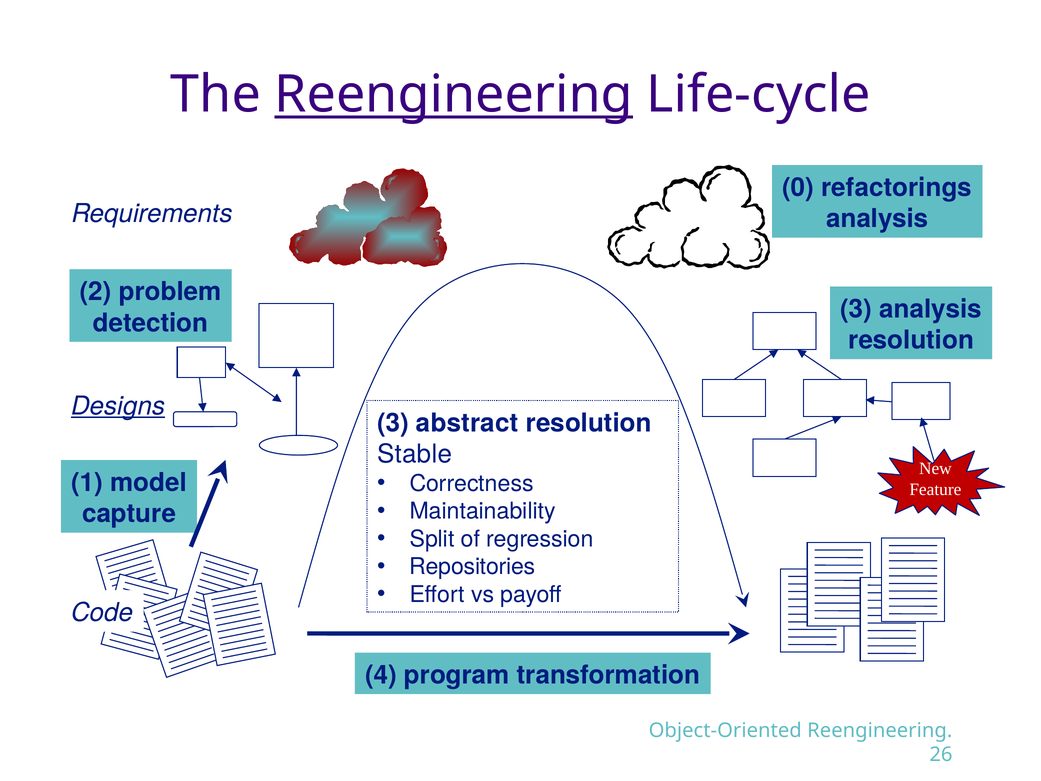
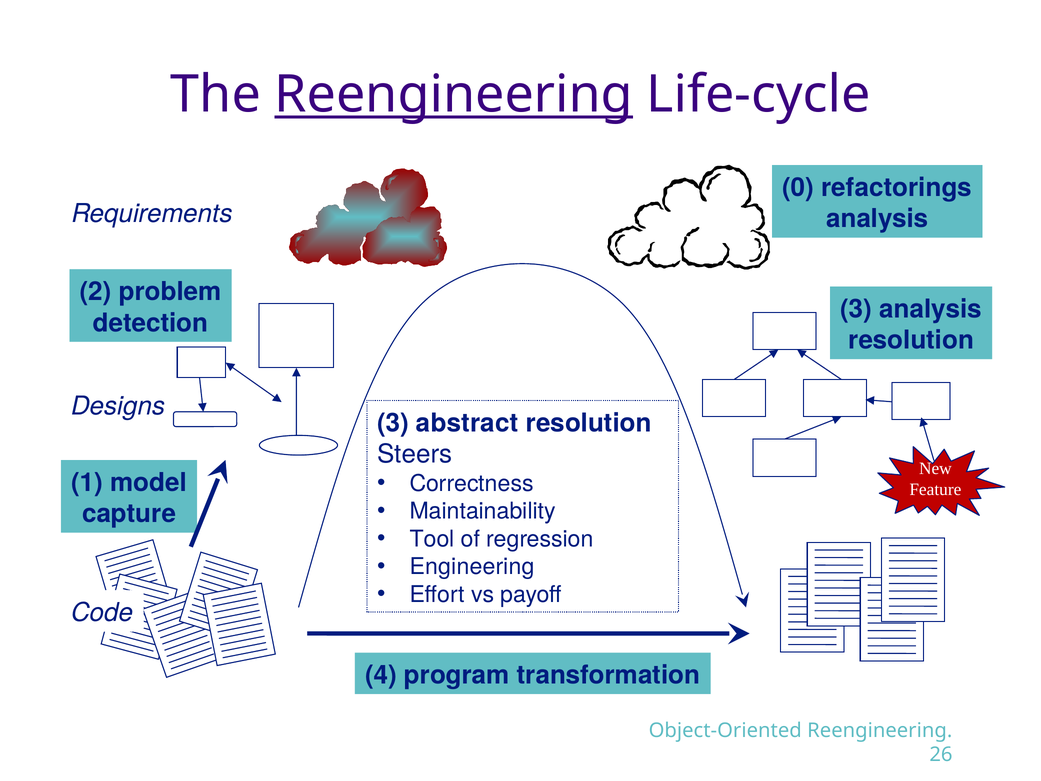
Designs underline: present -> none
Stable: Stable -> Steers
Split: Split -> Tool
Repositories: Repositories -> Engineering
